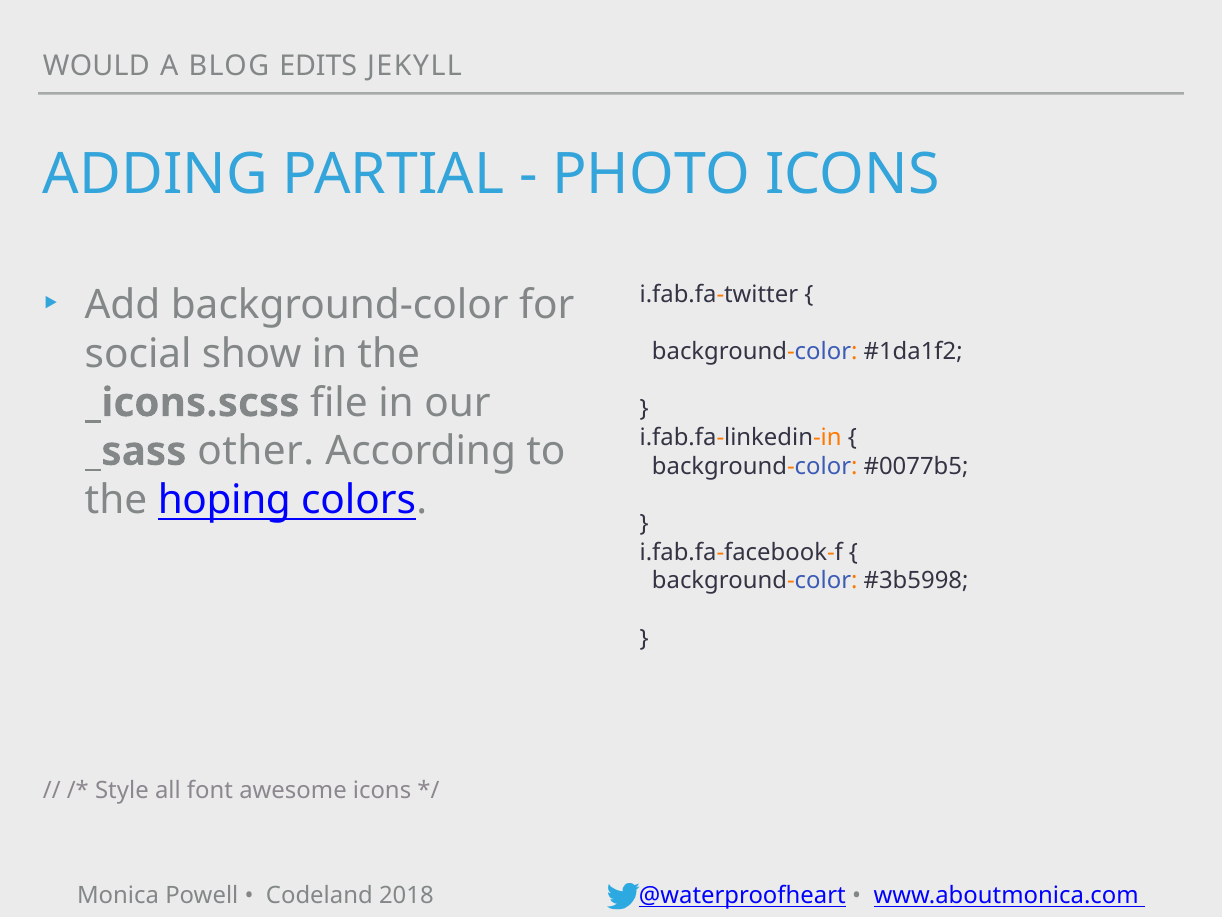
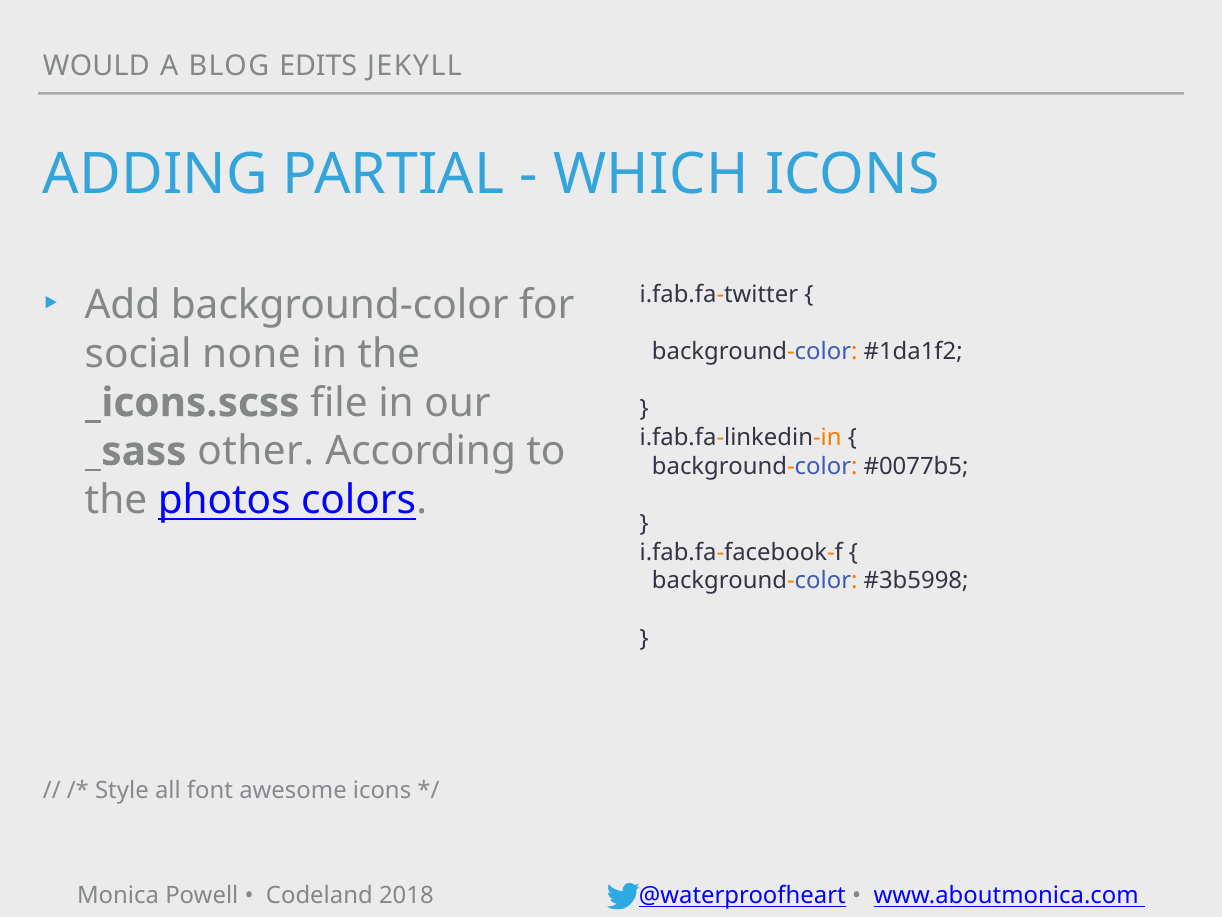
PHOTO: PHOTO -> WHICH
show: show -> none
hoping: hoping -> photos
